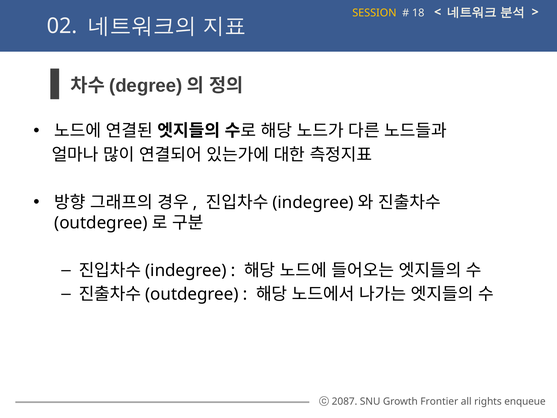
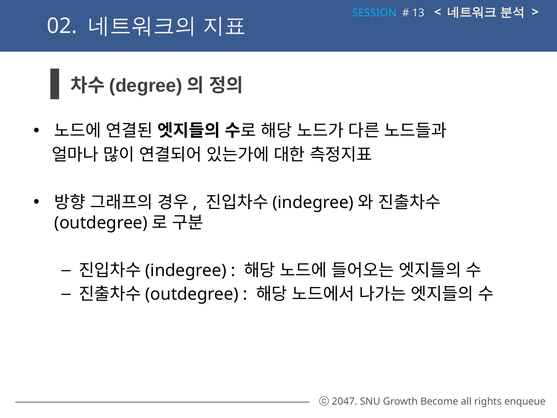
SESSION colour: yellow -> light blue
18: 18 -> 13
2087: 2087 -> 2047
Frontier: Frontier -> Become
